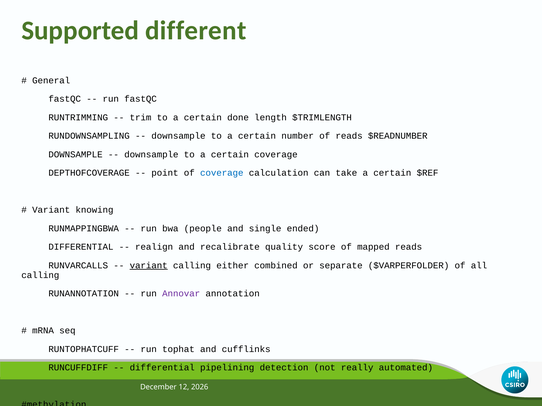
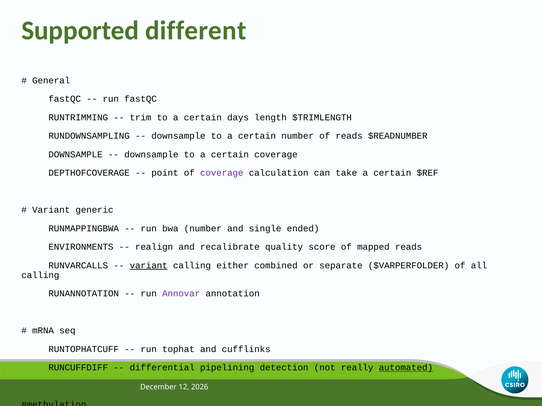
done: done -> days
coverage at (222, 173) colour: blue -> purple
knowing: knowing -> generic
bwa people: people -> number
DIFFERENTIAL at (81, 247): DIFFERENTIAL -> ENVIRONMENTS
automated underline: none -> present
